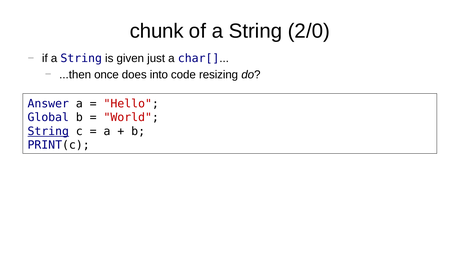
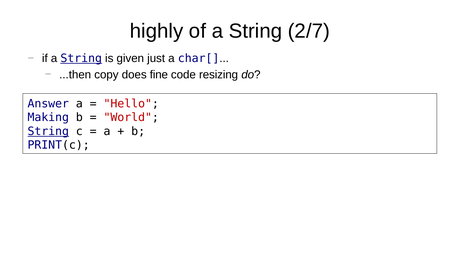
chunk: chunk -> highly
2/0: 2/0 -> 2/7
String at (81, 58) underline: none -> present
once: once -> copy
into: into -> fine
Global: Global -> Making
